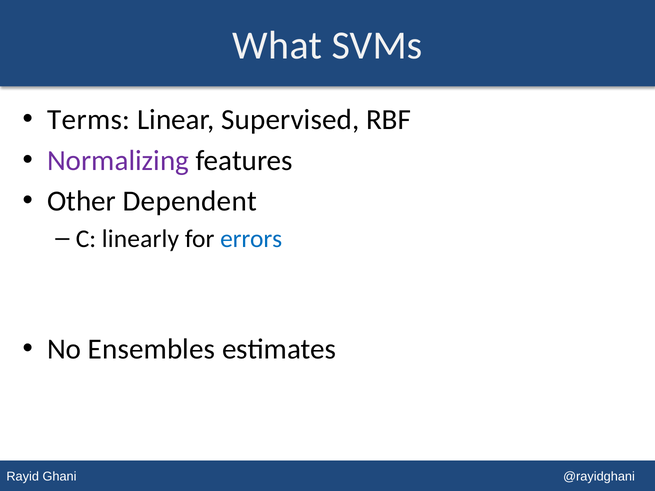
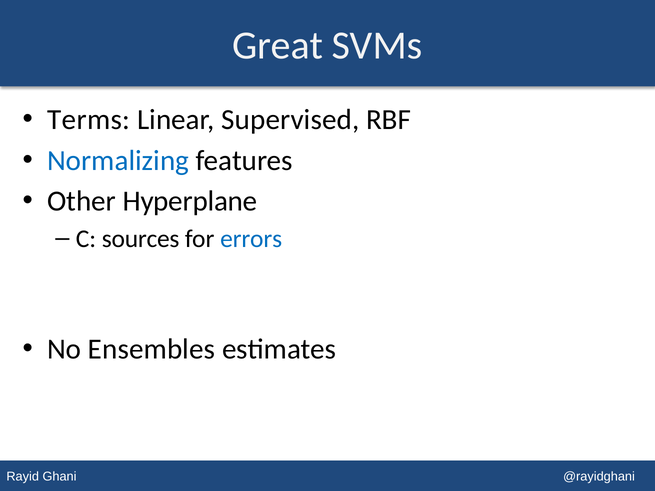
What: What -> Great
Normalizing colour: purple -> blue
Dependent: Dependent -> Hyperplane
linearly: linearly -> sources
